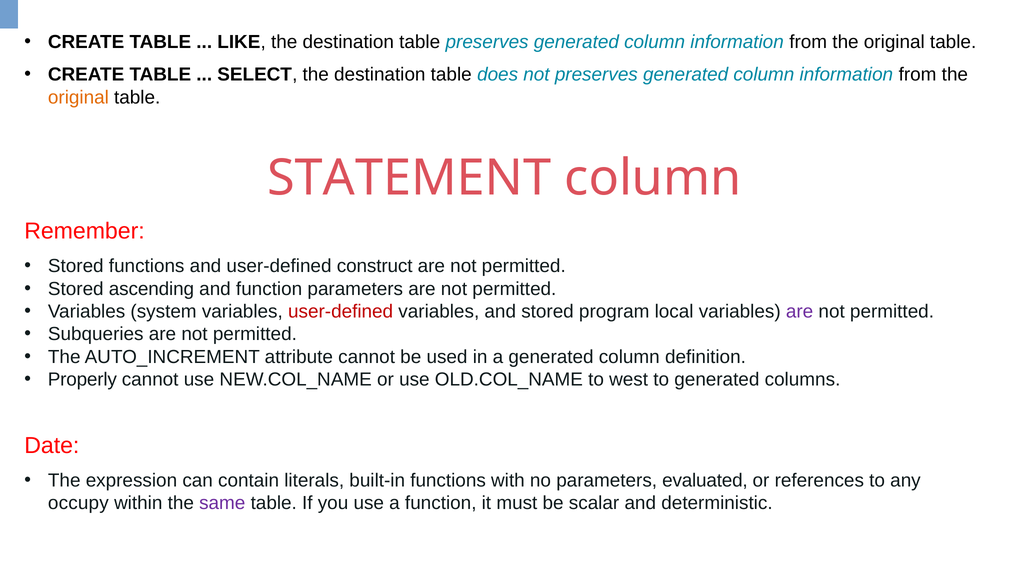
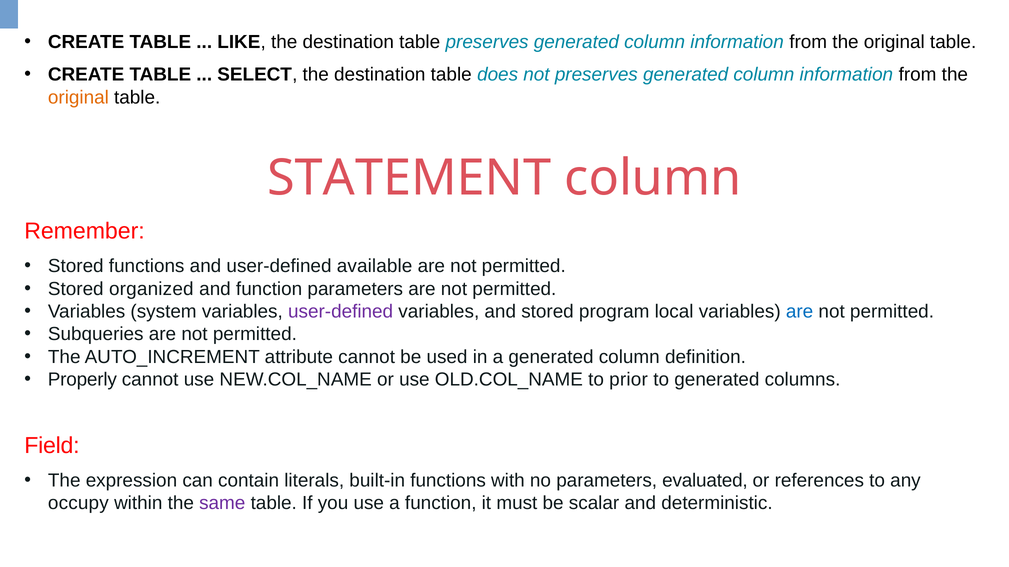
construct: construct -> available
ascending: ascending -> organized
user-defined at (341, 312) colour: red -> purple
are at (800, 312) colour: purple -> blue
west: west -> prior
Date: Date -> Field
